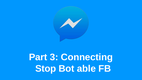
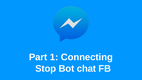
3: 3 -> 1
able: able -> chat
